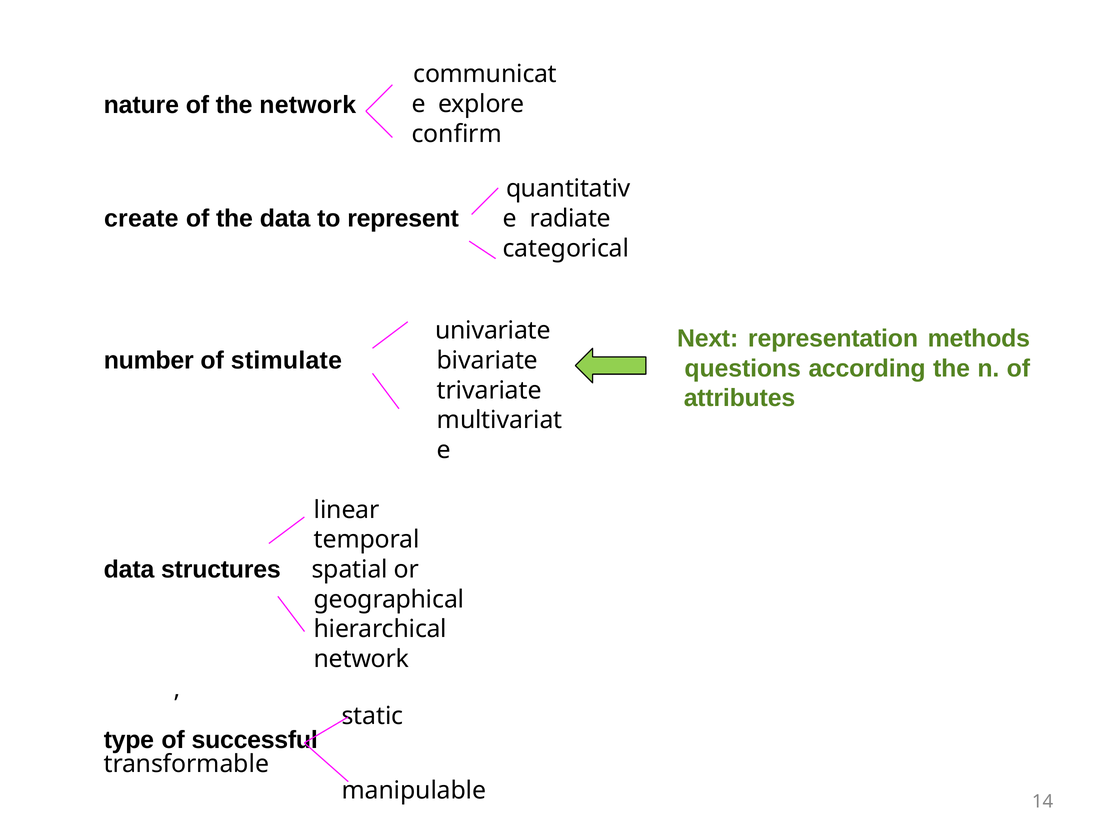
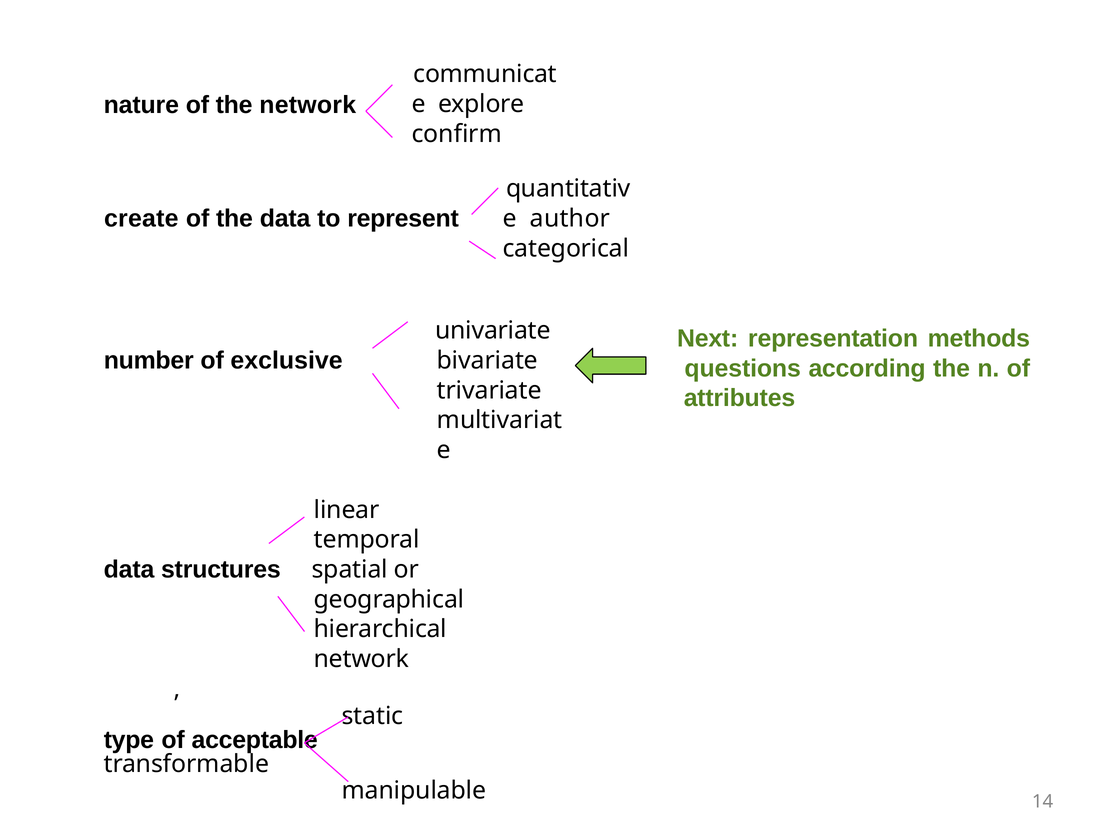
radiate: radiate -> author
stimulate: stimulate -> exclusive
successful: successful -> acceptable
